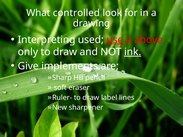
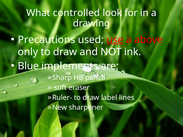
Interpreting: Interpreting -> Precautions
ink underline: present -> none
Give: Give -> Blue
